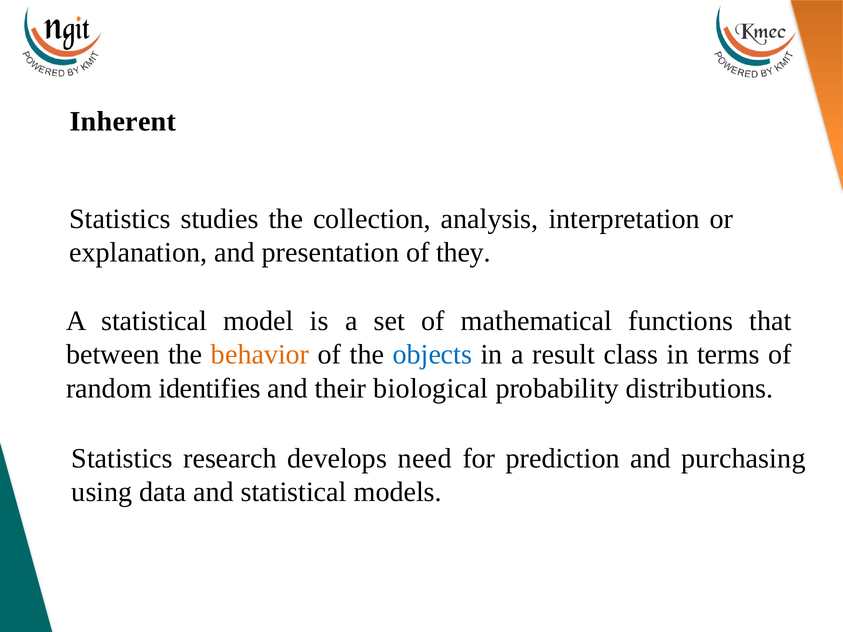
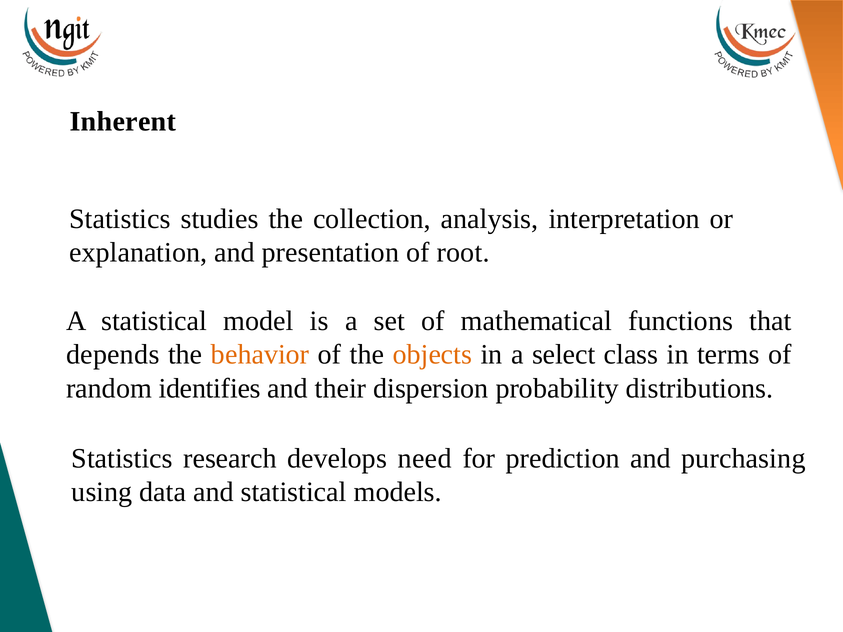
they: they -> root
between: between -> depends
objects colour: blue -> orange
result: result -> select
biological: biological -> dispersion
